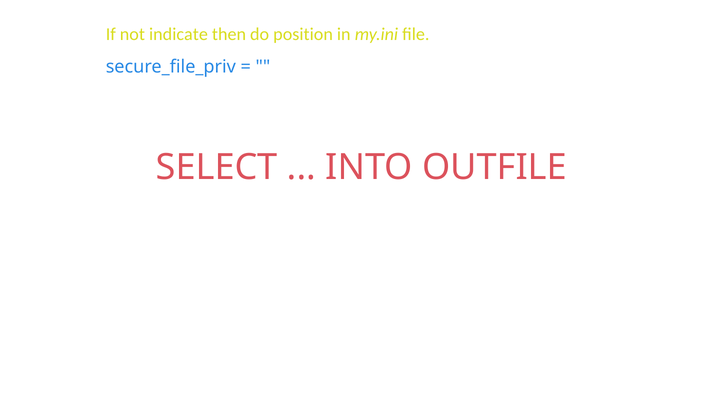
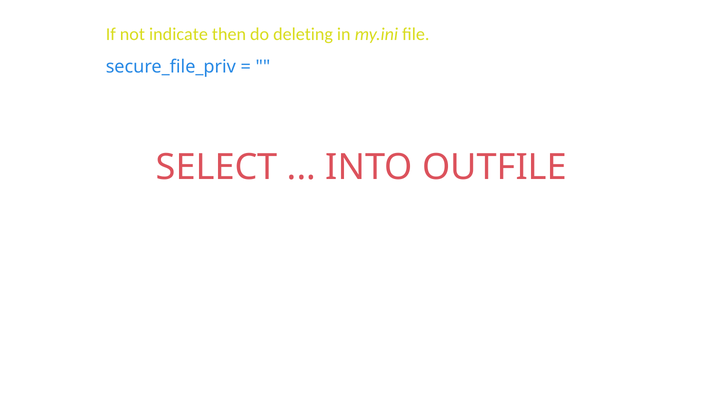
position: position -> deleting
